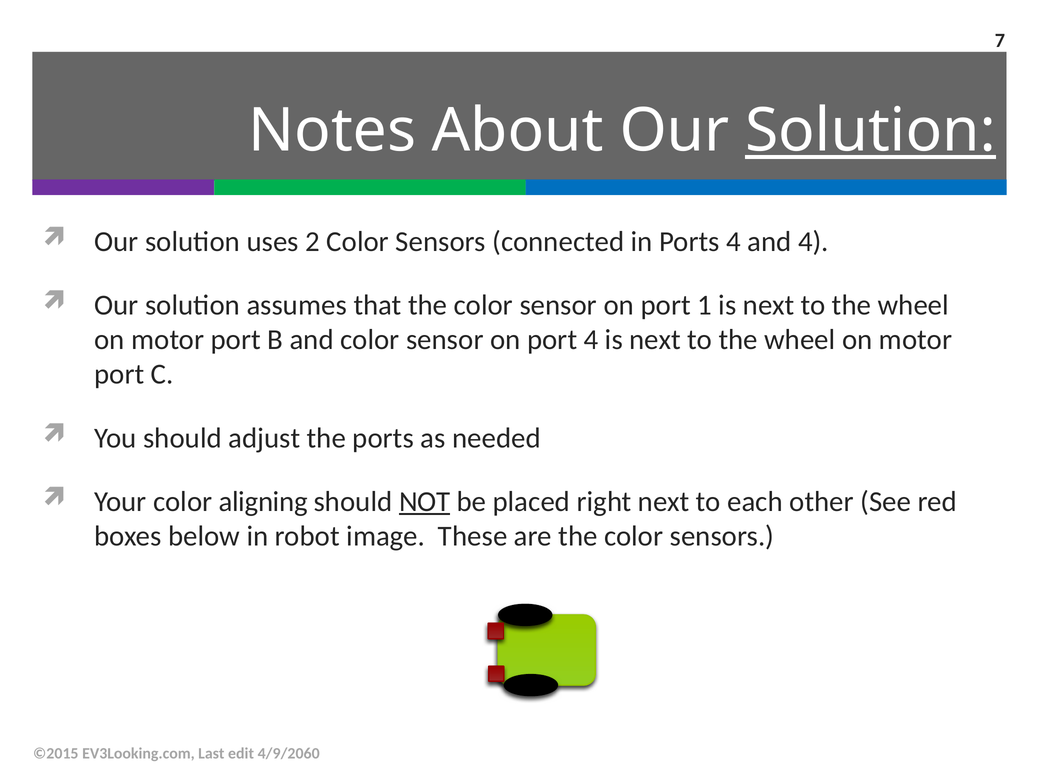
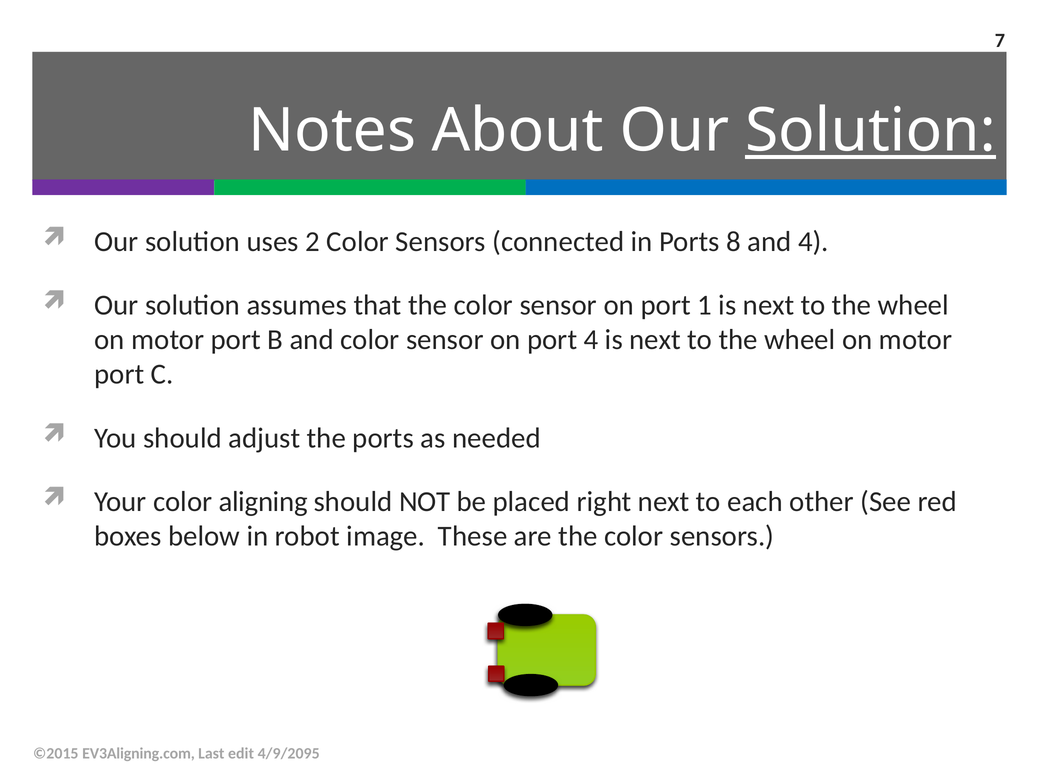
Ports 4: 4 -> 8
NOT underline: present -> none
EV3Looking.com: EV3Looking.com -> EV3Aligning.com
4/9/2060: 4/9/2060 -> 4/9/2095
